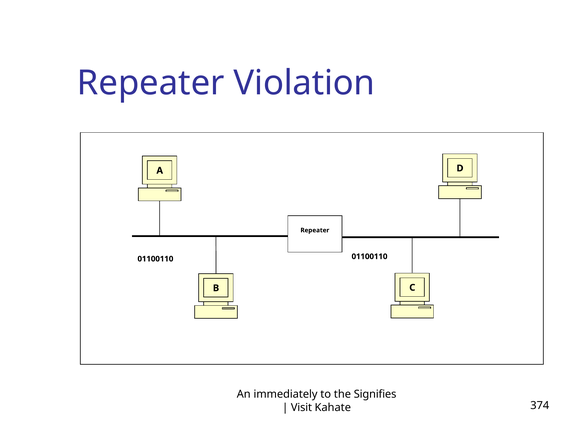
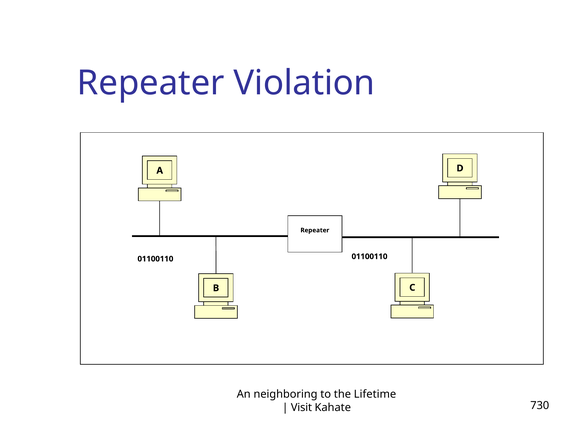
immediately: immediately -> neighboring
Signifies: Signifies -> Lifetime
374: 374 -> 730
